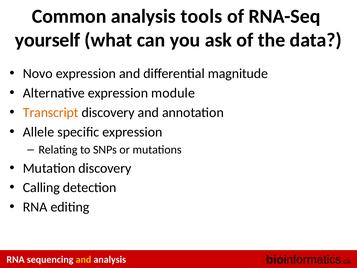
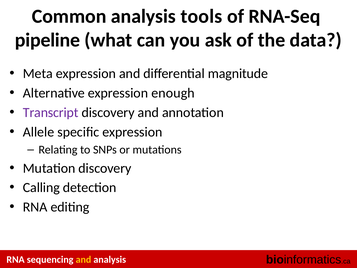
yourself: yourself -> pipeline
Novo: Novo -> Meta
module: module -> enough
Transcript colour: orange -> purple
